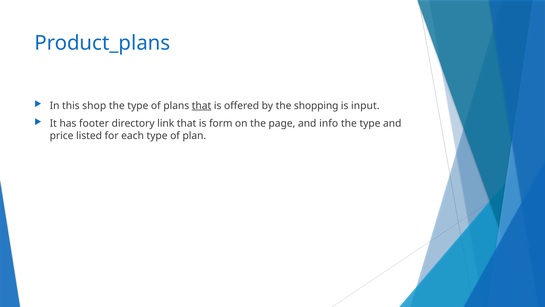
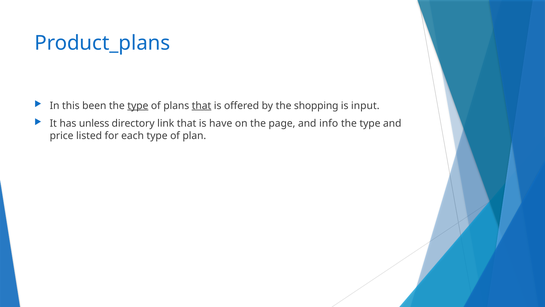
shop: shop -> been
type at (138, 105) underline: none -> present
footer: footer -> unless
form: form -> have
